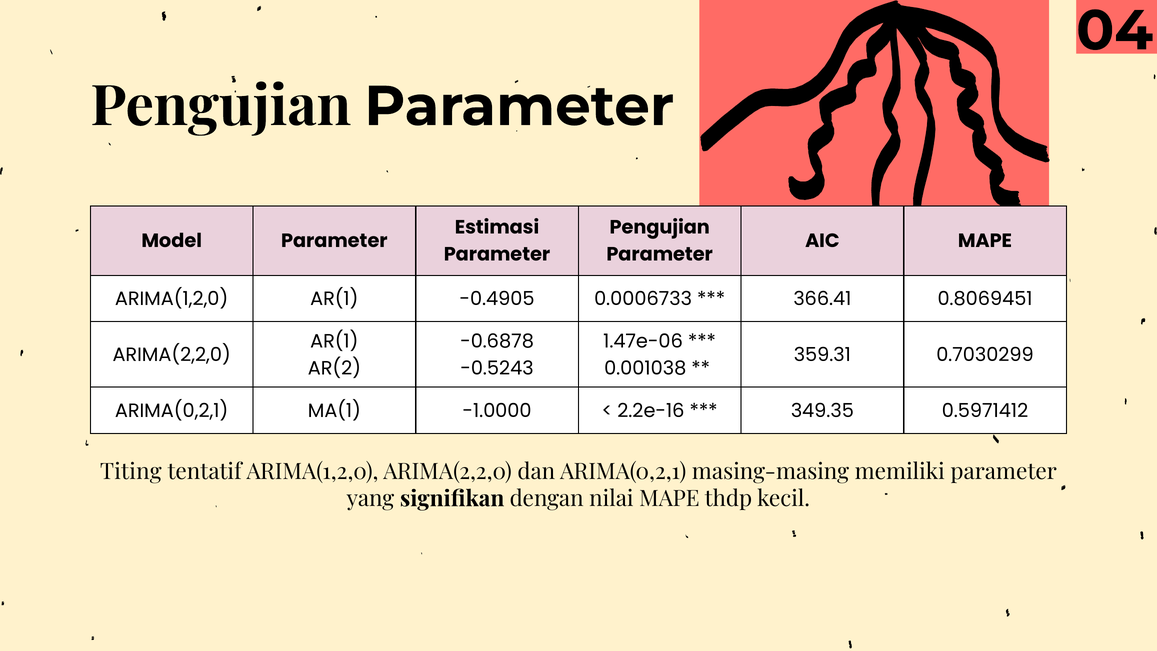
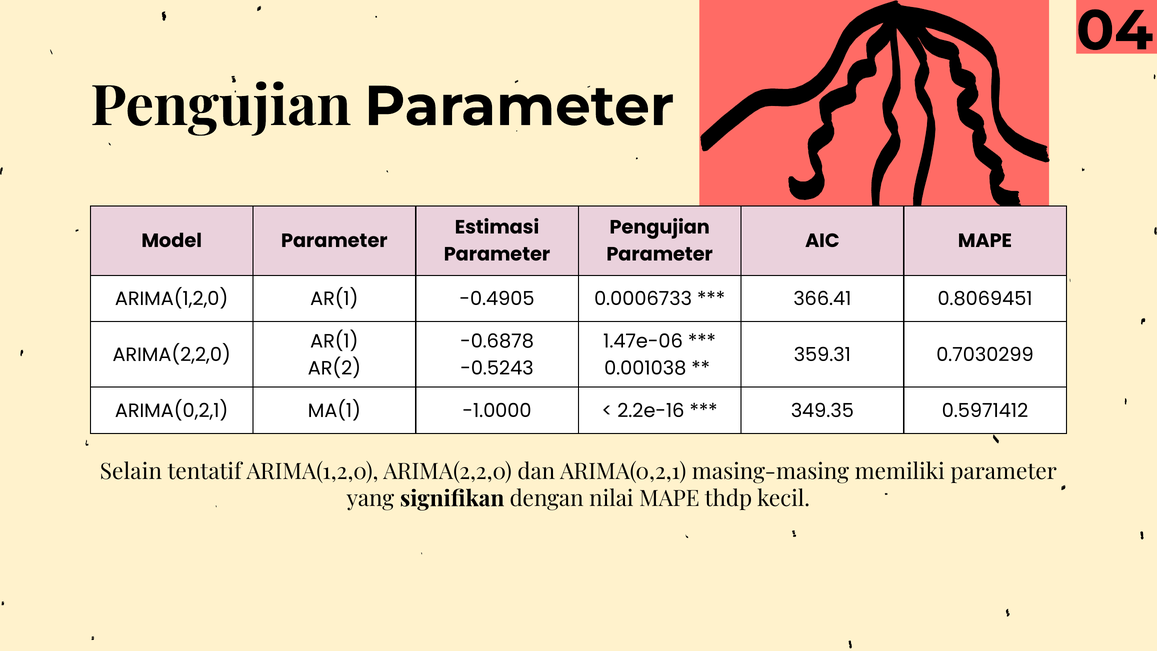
Titing: Titing -> Selain
